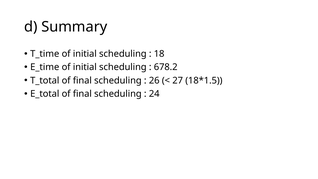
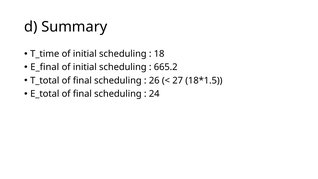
E_time: E_time -> E_final
678.2: 678.2 -> 665.2
